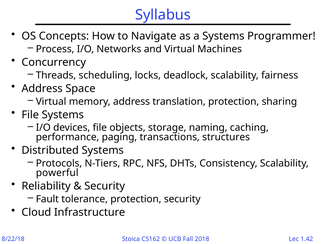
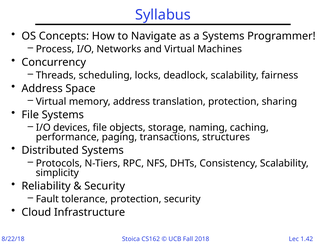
powerful: powerful -> simplicity
